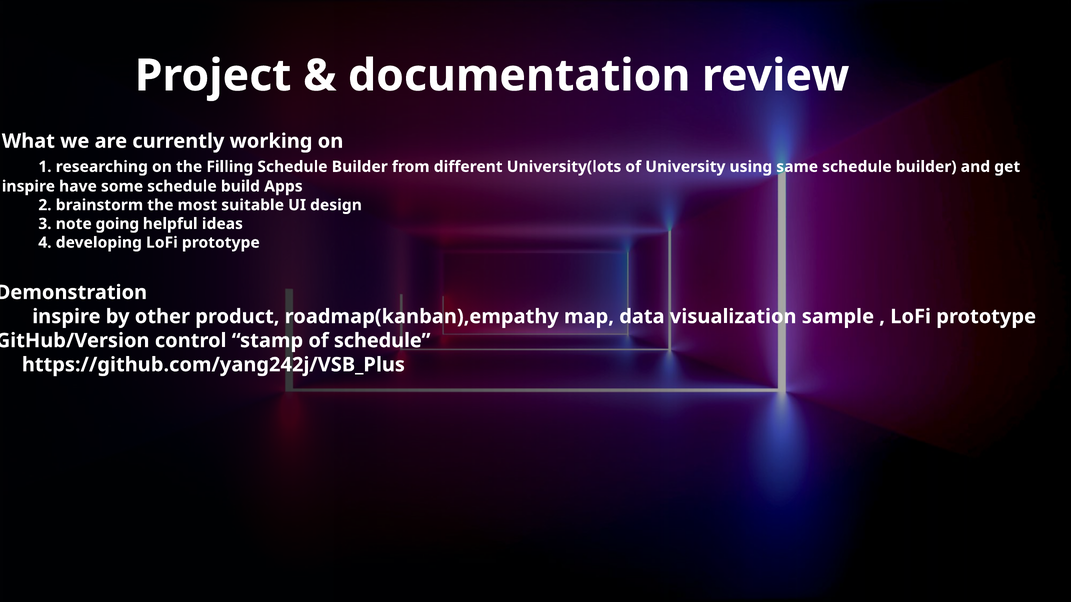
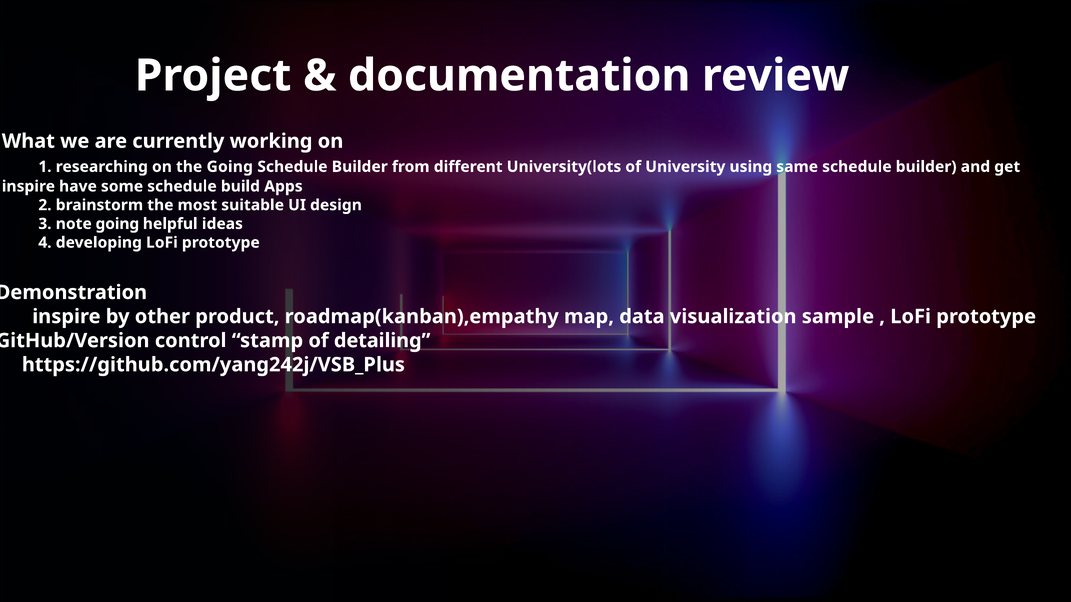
the Filling: Filling -> Going
of schedule: schedule -> detailing
